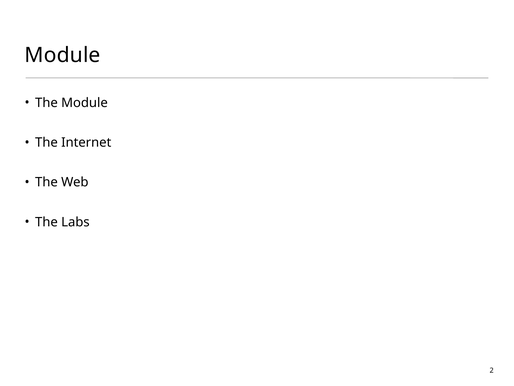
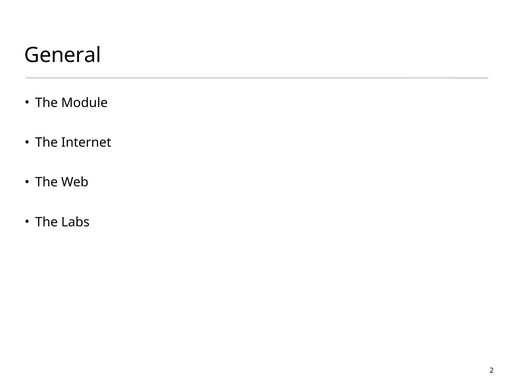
Module at (63, 55): Module -> General
